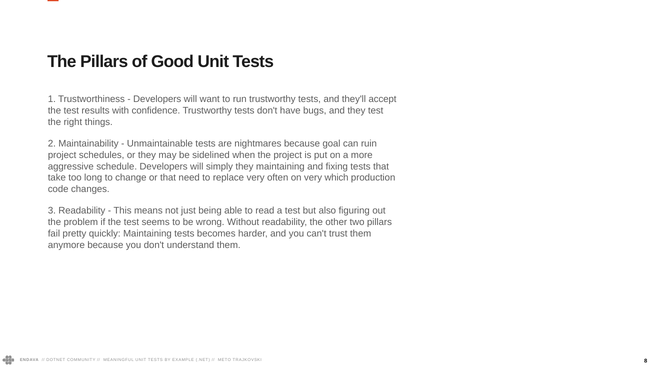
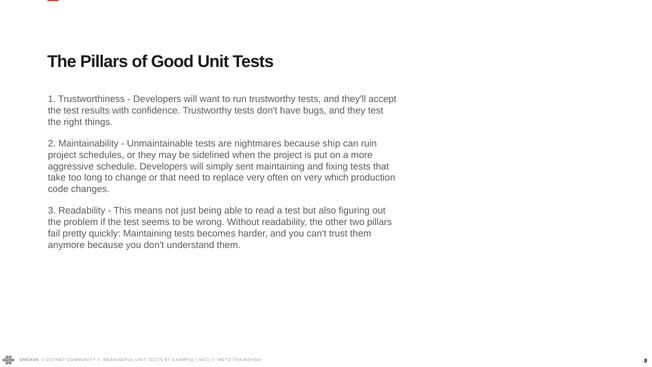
goal: goal -> ship
simply they: they -> sent
